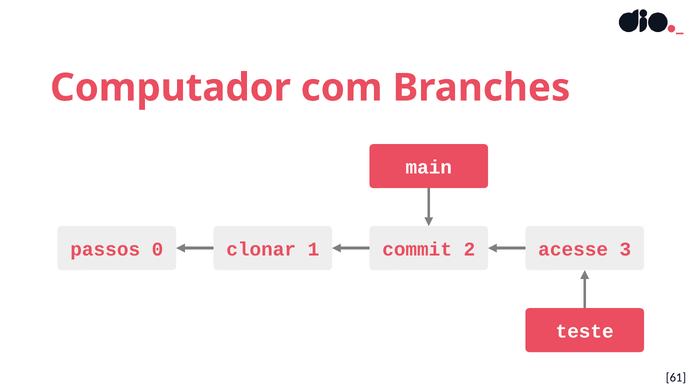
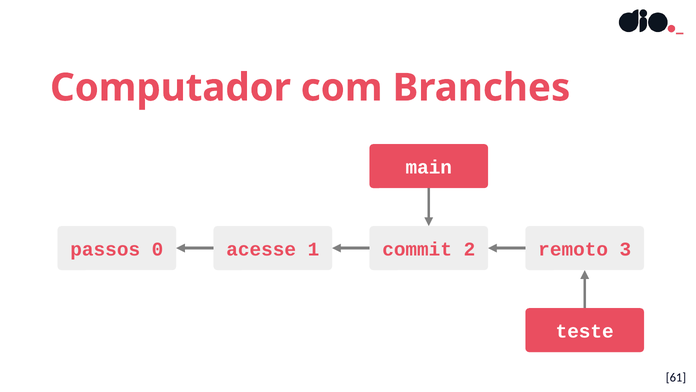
clonar: clonar -> acesse
acesse: acesse -> remoto
